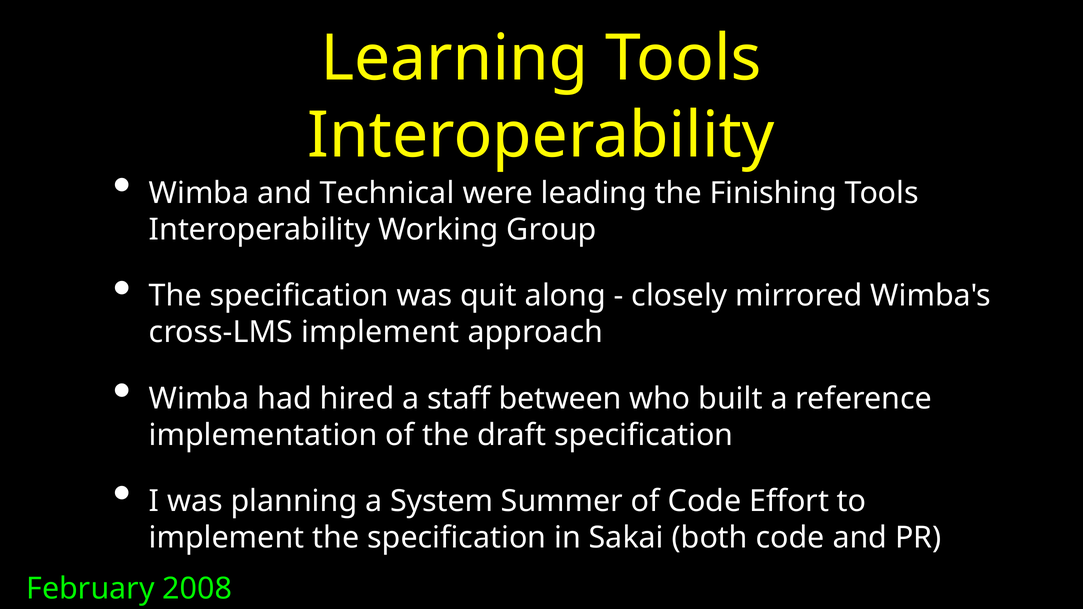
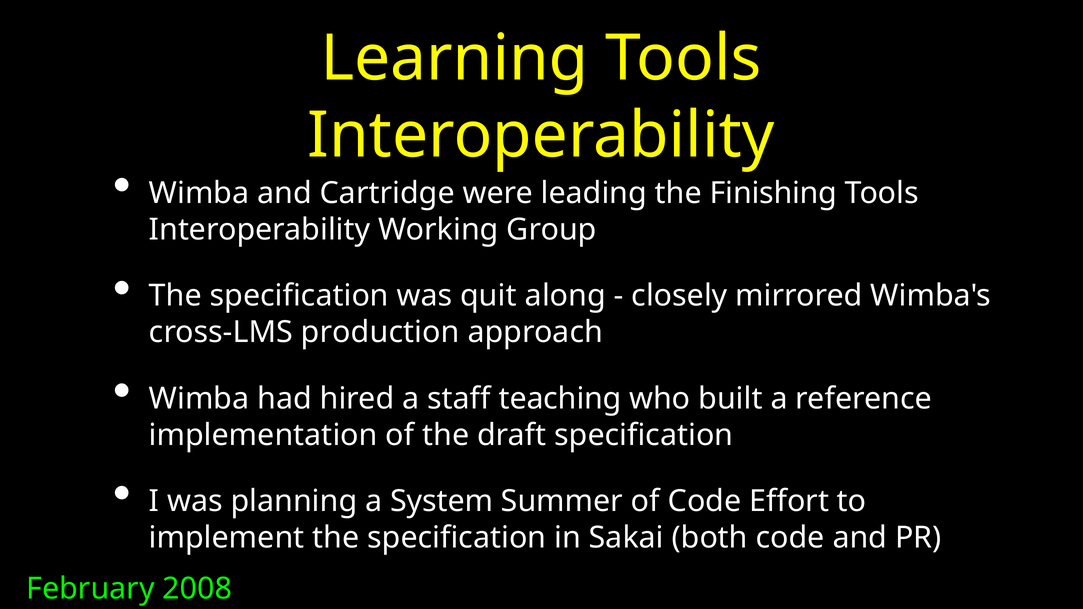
Technical: Technical -> Cartridge
cross-LMS implement: implement -> production
between: between -> teaching
